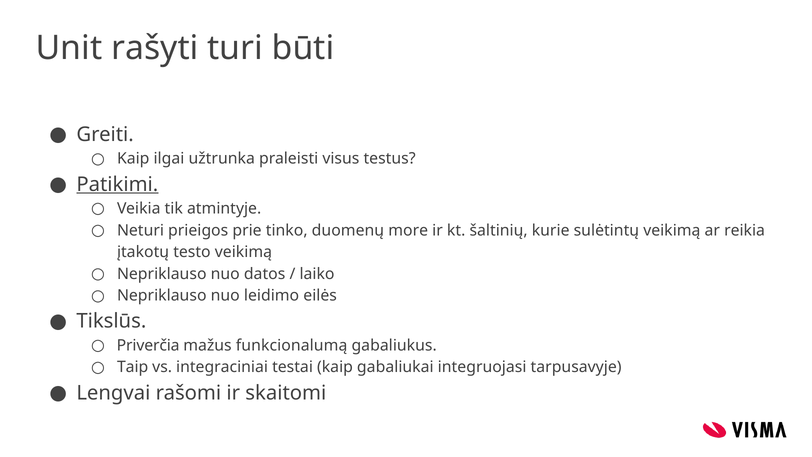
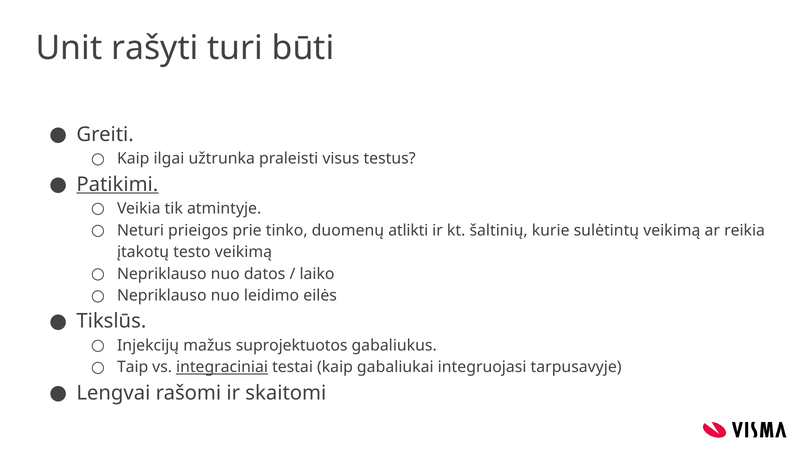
more: more -> atlikti
Priverčia: Priverčia -> Injekcijų
funkcionalumą: funkcionalumą -> suprojektuotos
integraciniai underline: none -> present
